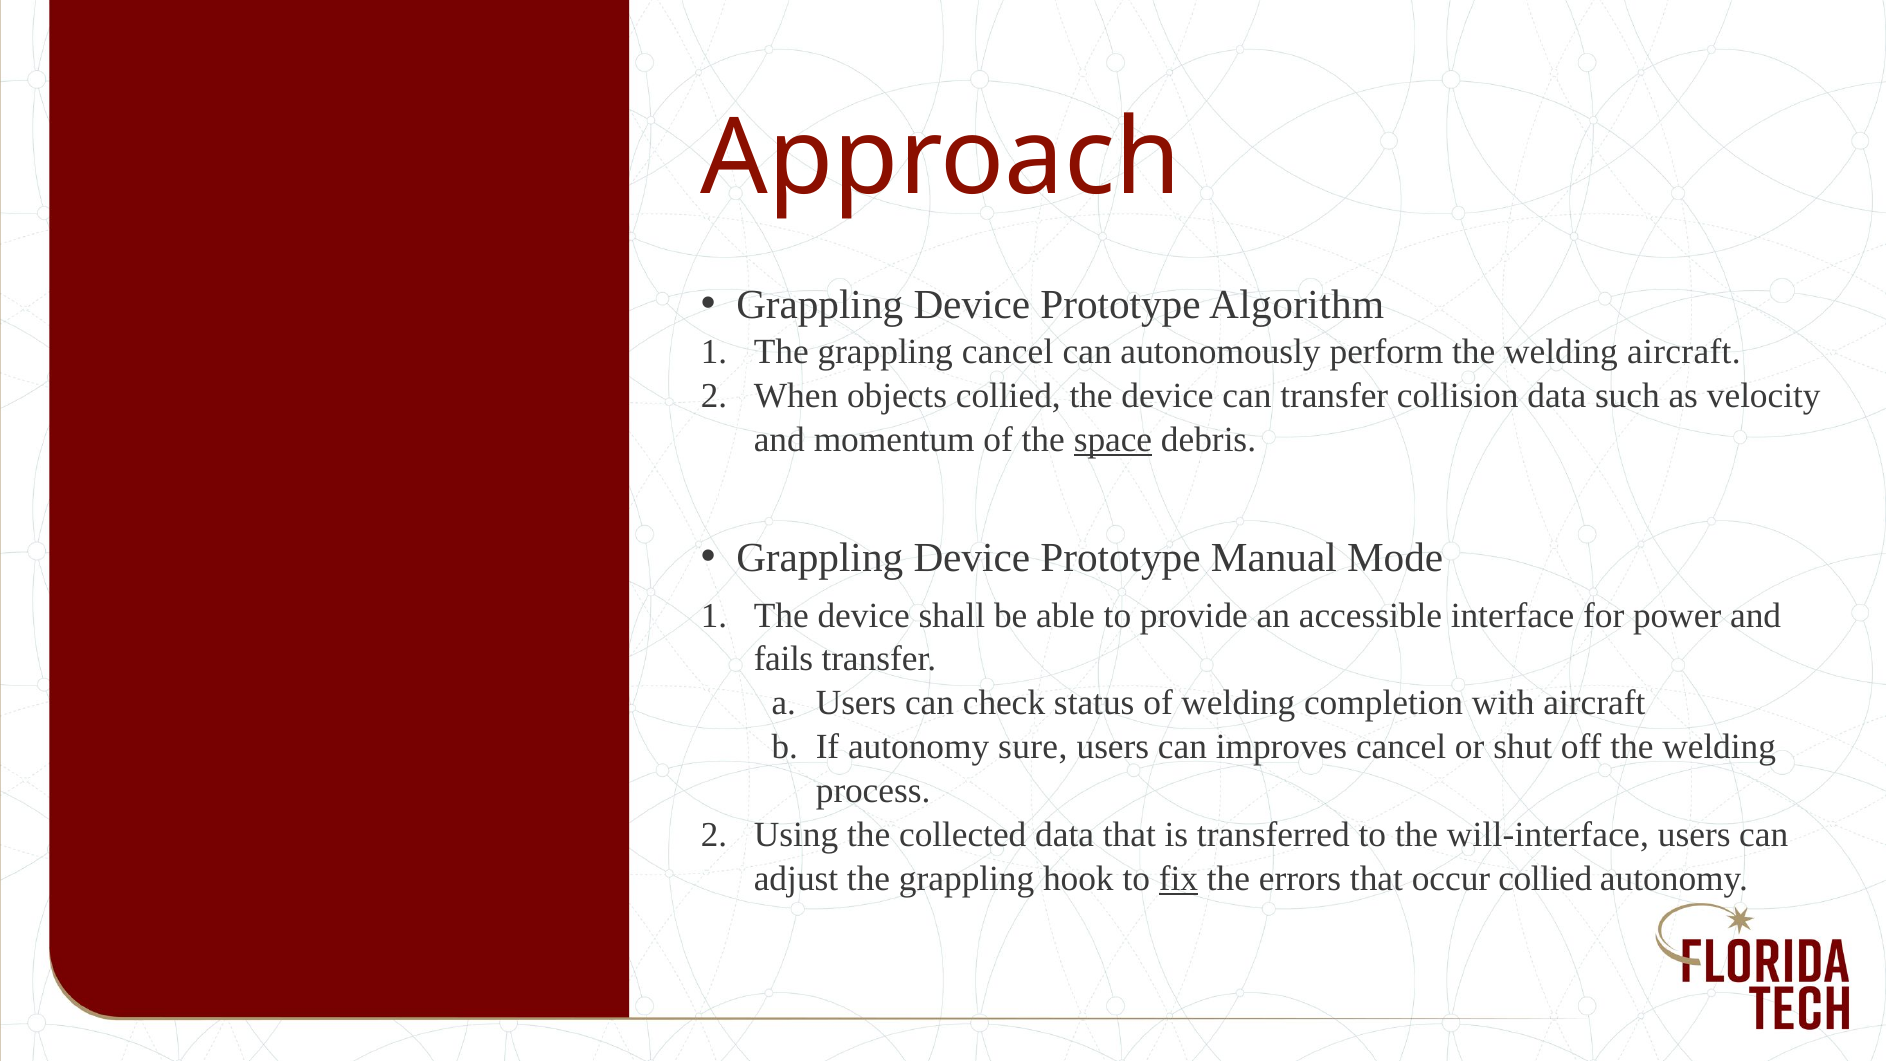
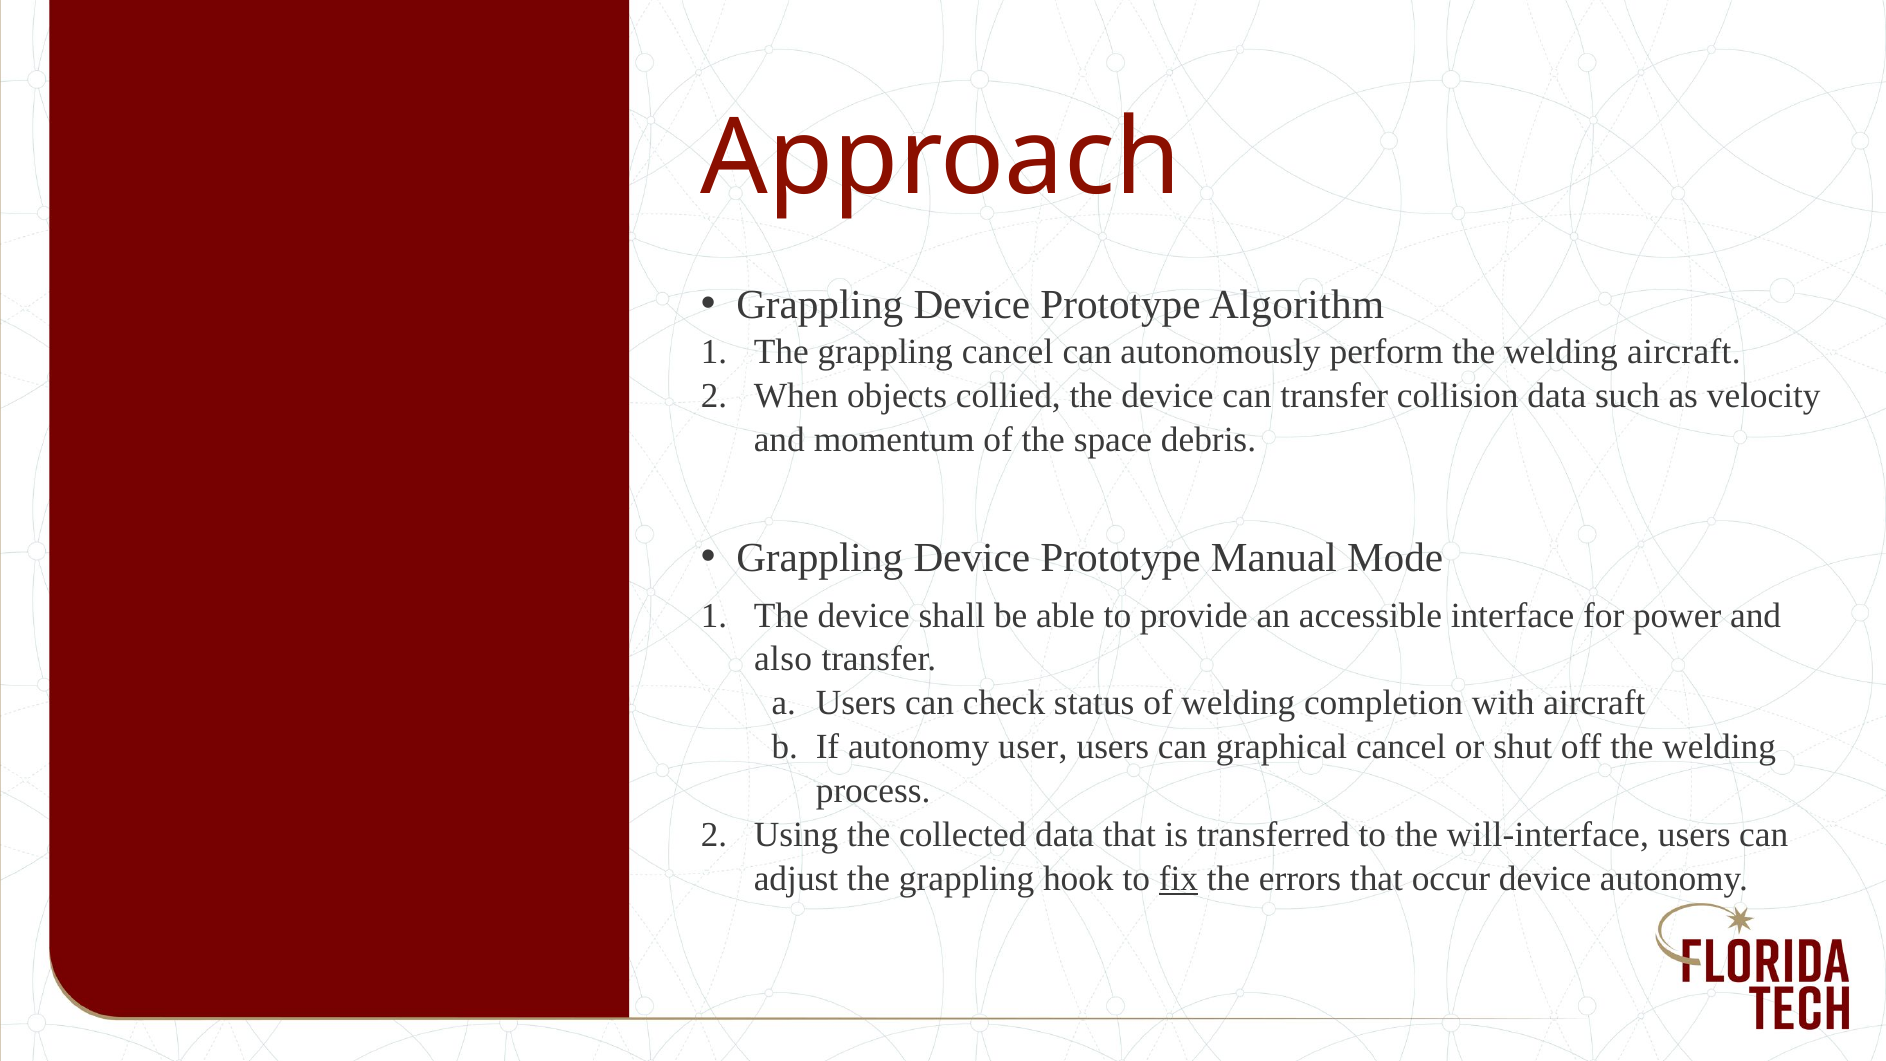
space underline: present -> none
fails: fails -> also
sure: sure -> user
improves: improves -> graphical
occur collied: collied -> device
